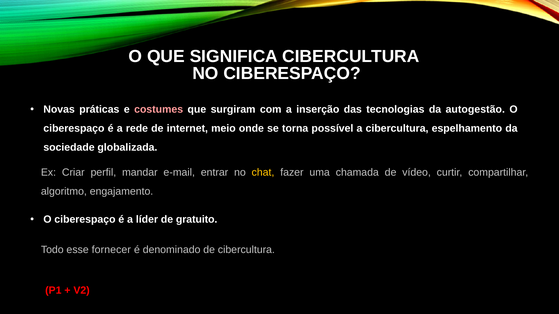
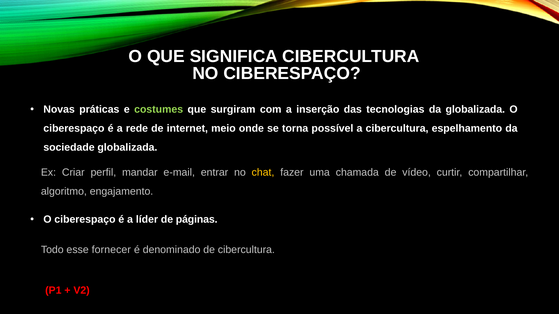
costumes colour: pink -> light green
da autogestão: autogestão -> globalizada
gratuito: gratuito -> páginas
